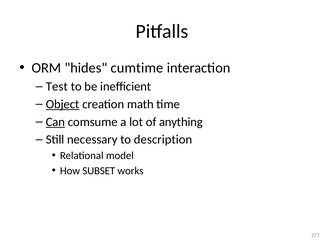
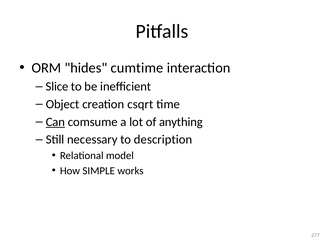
Test: Test -> Slice
Object underline: present -> none
math: math -> csqrt
SUBSET: SUBSET -> SIMPLE
